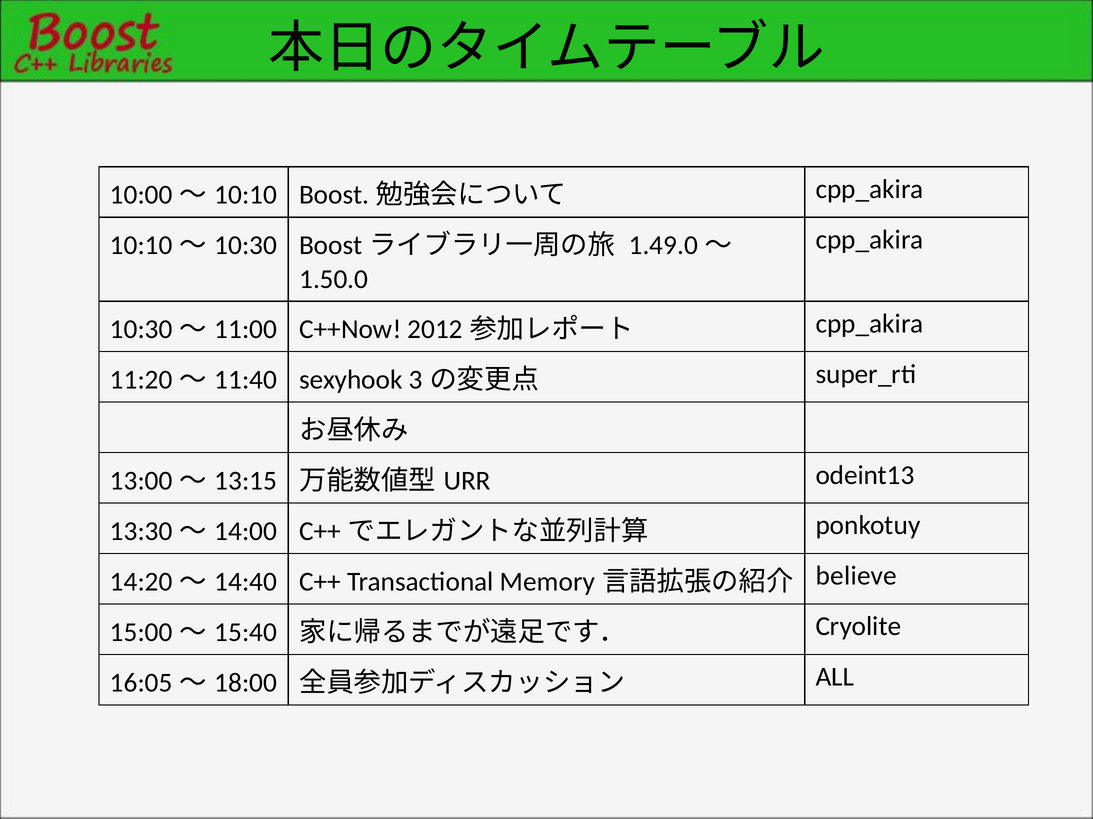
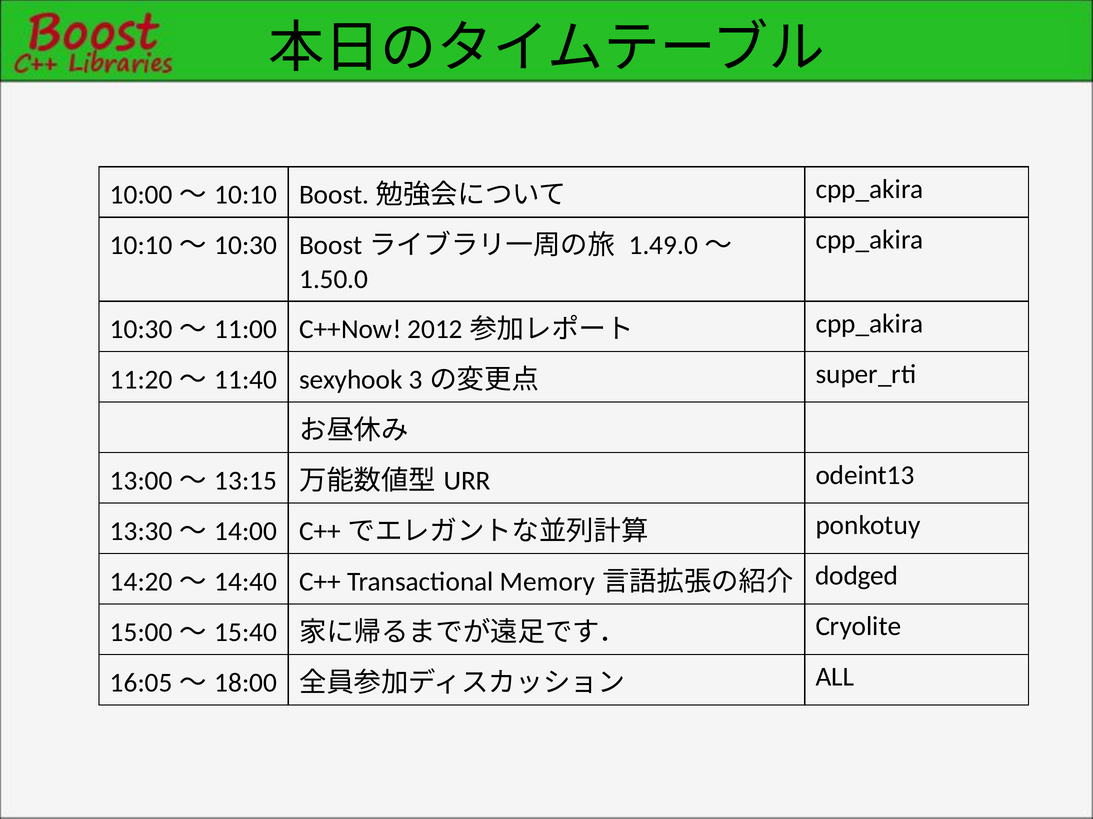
believe: believe -> dodged
